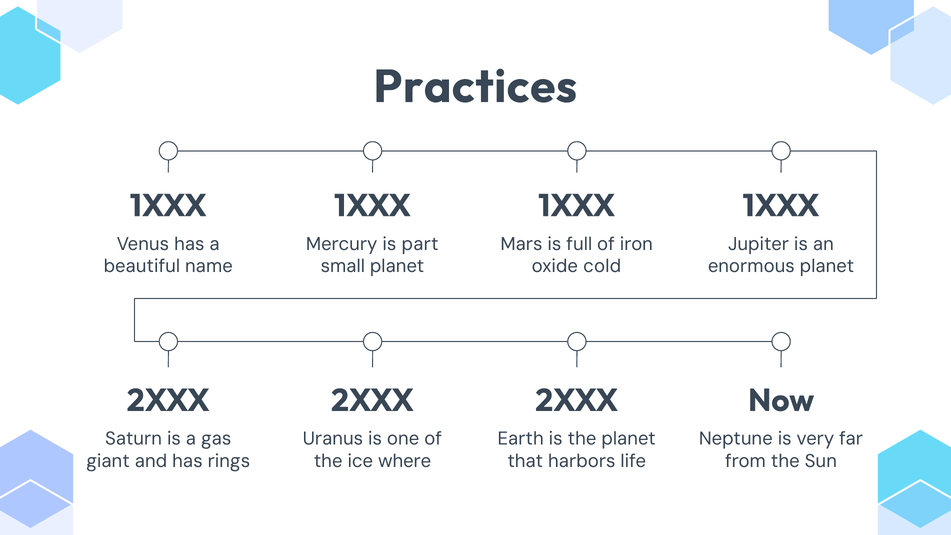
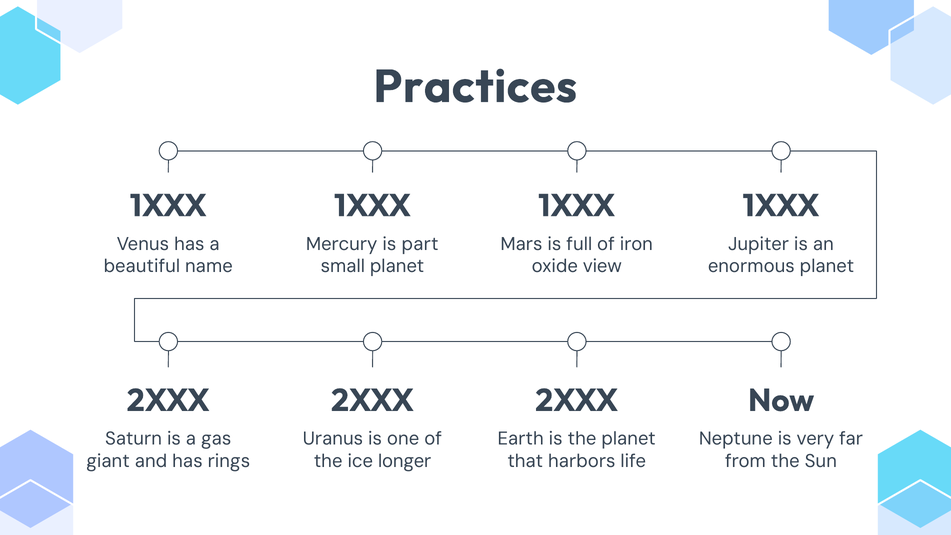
cold: cold -> view
where: where -> longer
